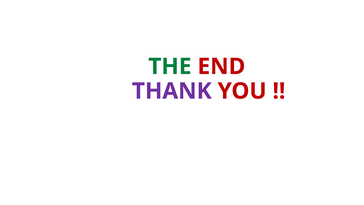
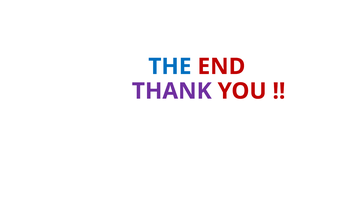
THE colour: green -> blue
